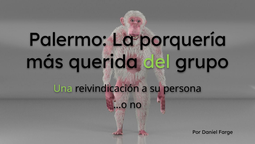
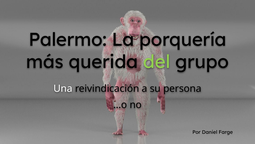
Una colour: light green -> white
